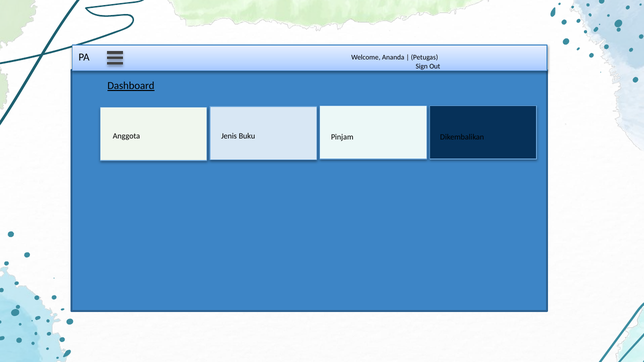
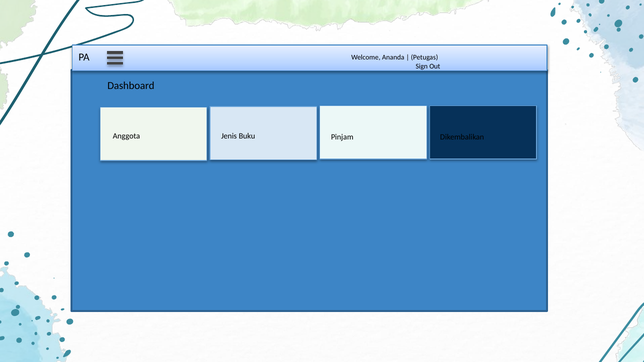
Dashboard underline: present -> none
